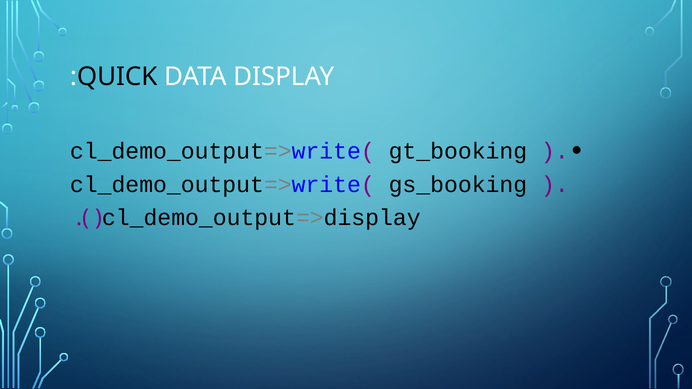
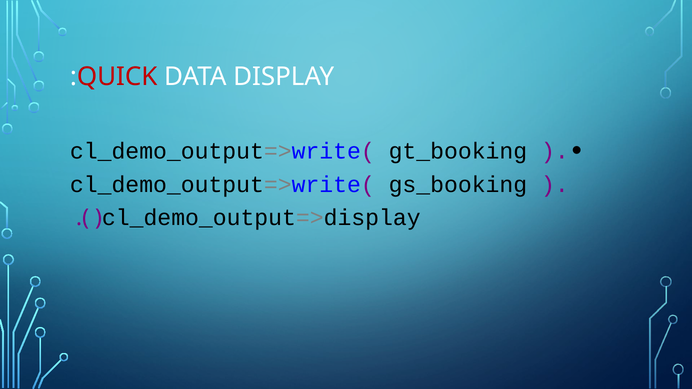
QUICK colour: black -> red
